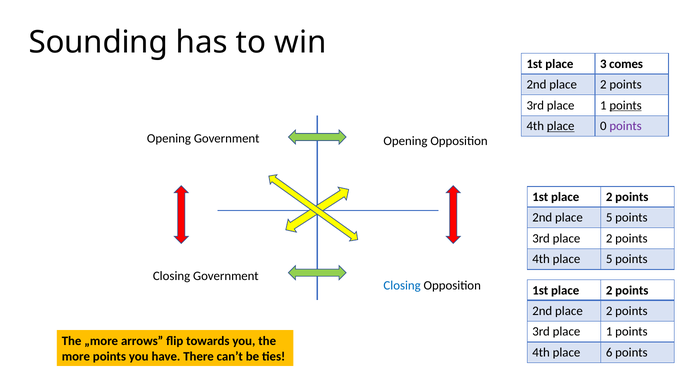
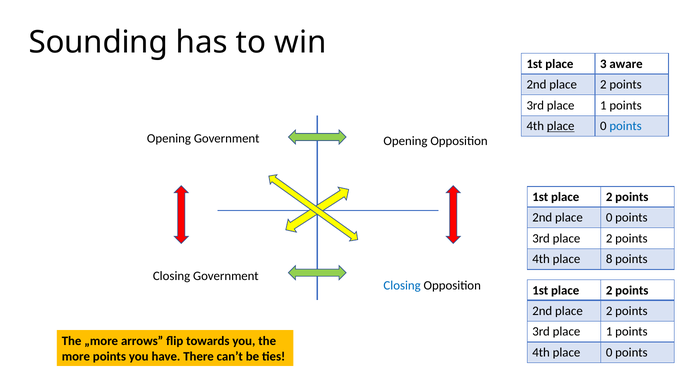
comes: comes -> aware
points at (626, 105) underline: present -> none
points at (626, 126) colour: purple -> blue
2nd place 5: 5 -> 0
4th place 5: 5 -> 8
6 at (609, 352): 6 -> 0
